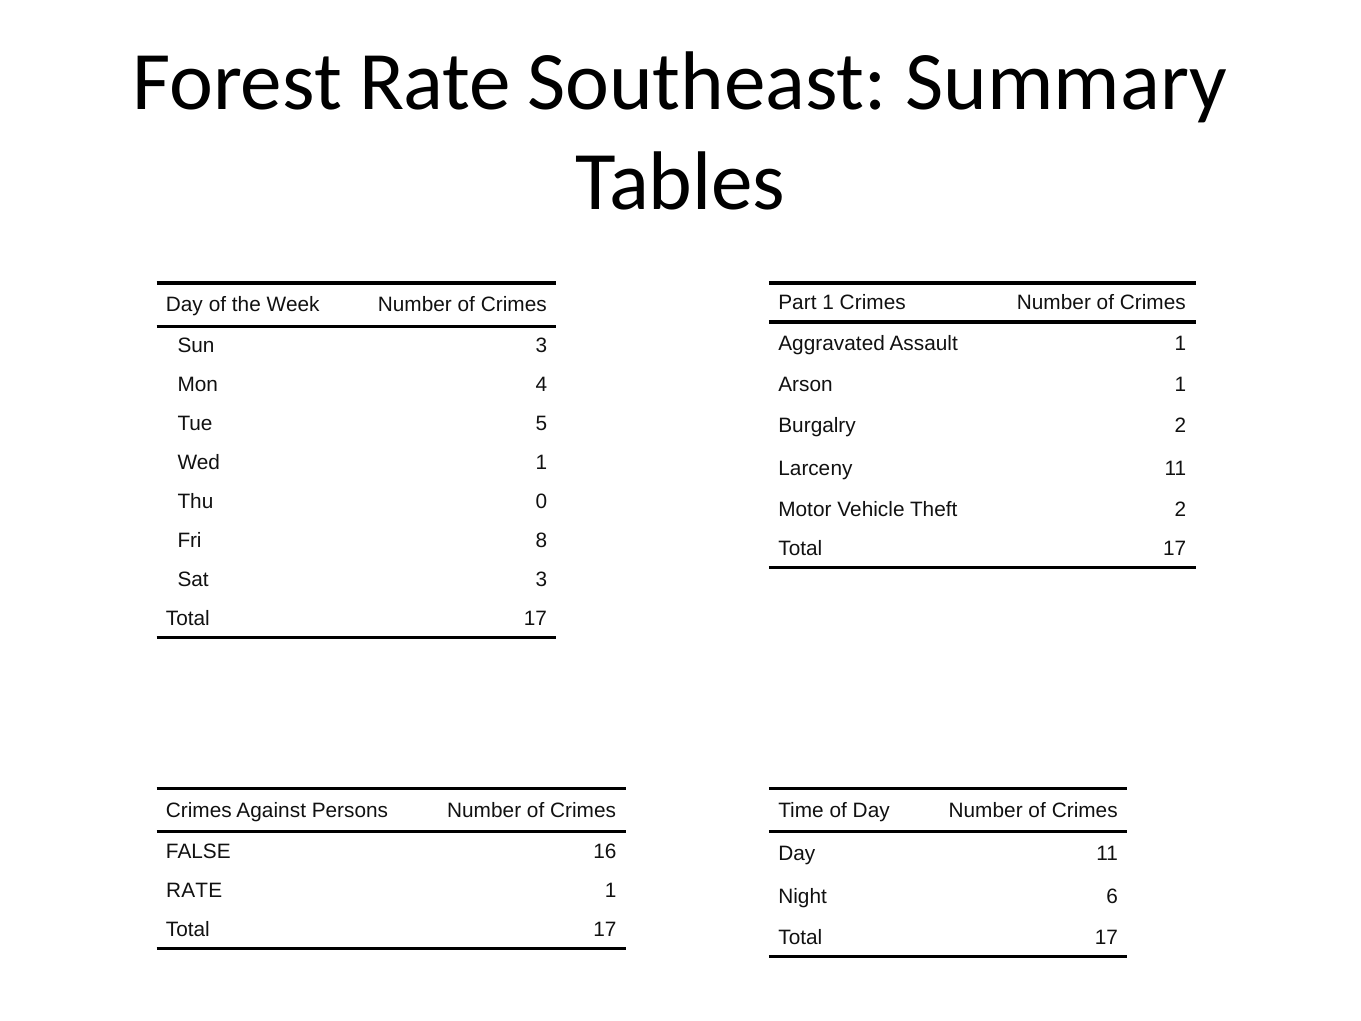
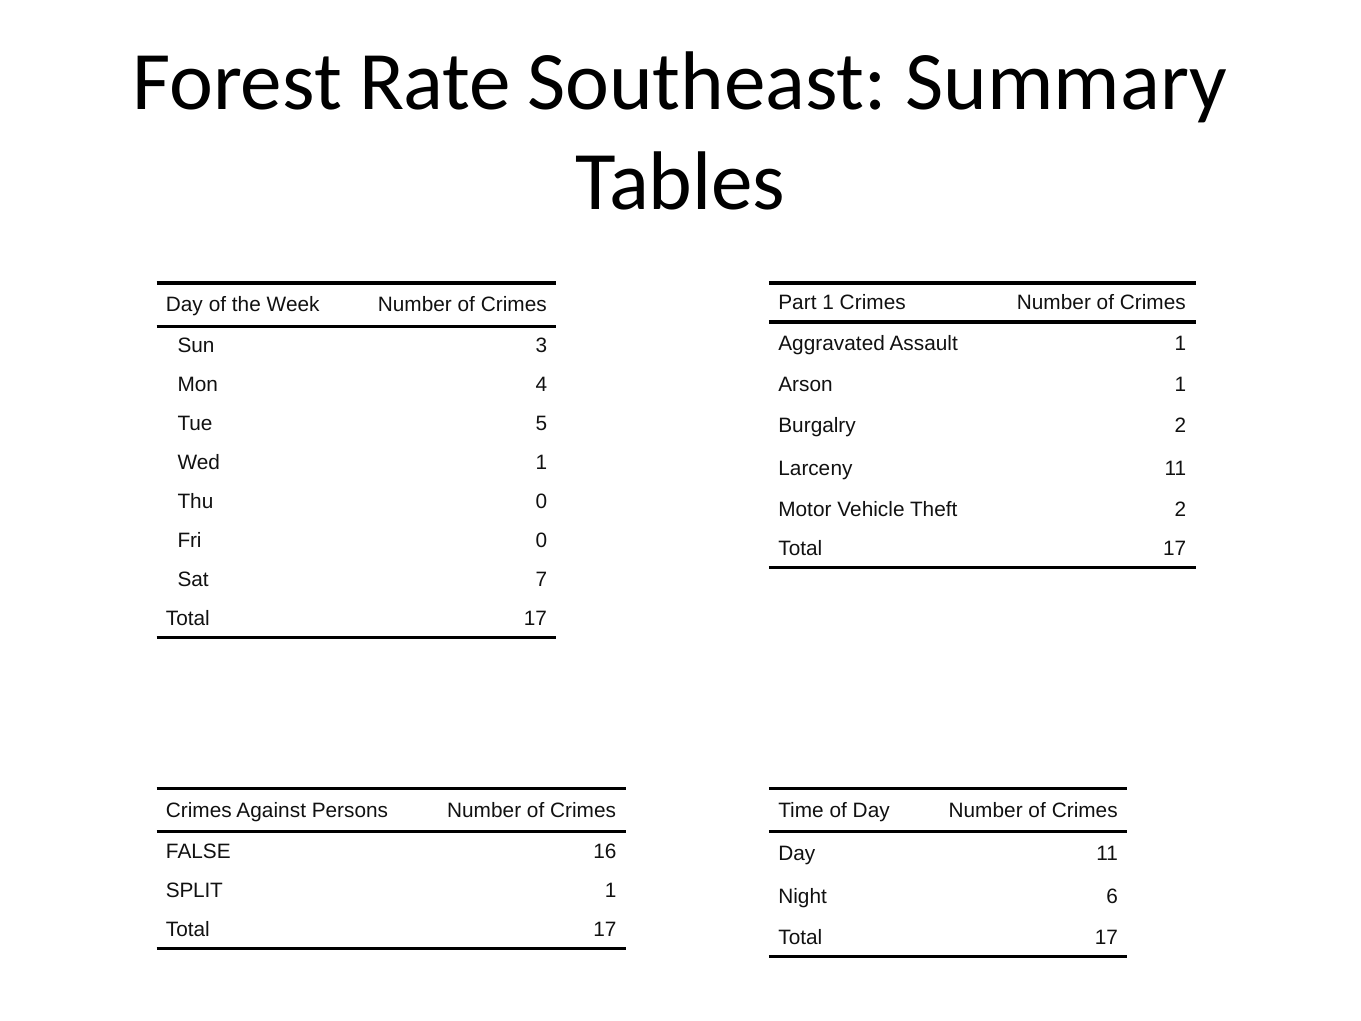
Fri 8: 8 -> 0
Sat 3: 3 -> 7
RATE at (194, 890): RATE -> SPLIT
